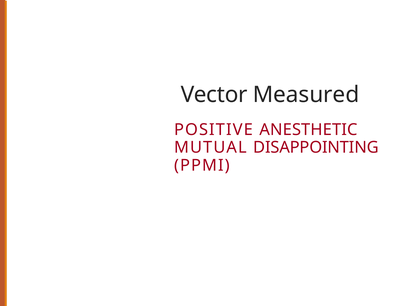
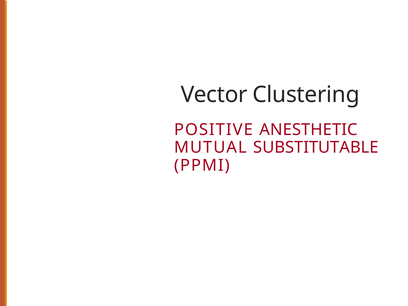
Measured: Measured -> Clustering
DISAPPOINTING: DISAPPOINTING -> SUBSTITUTABLE
